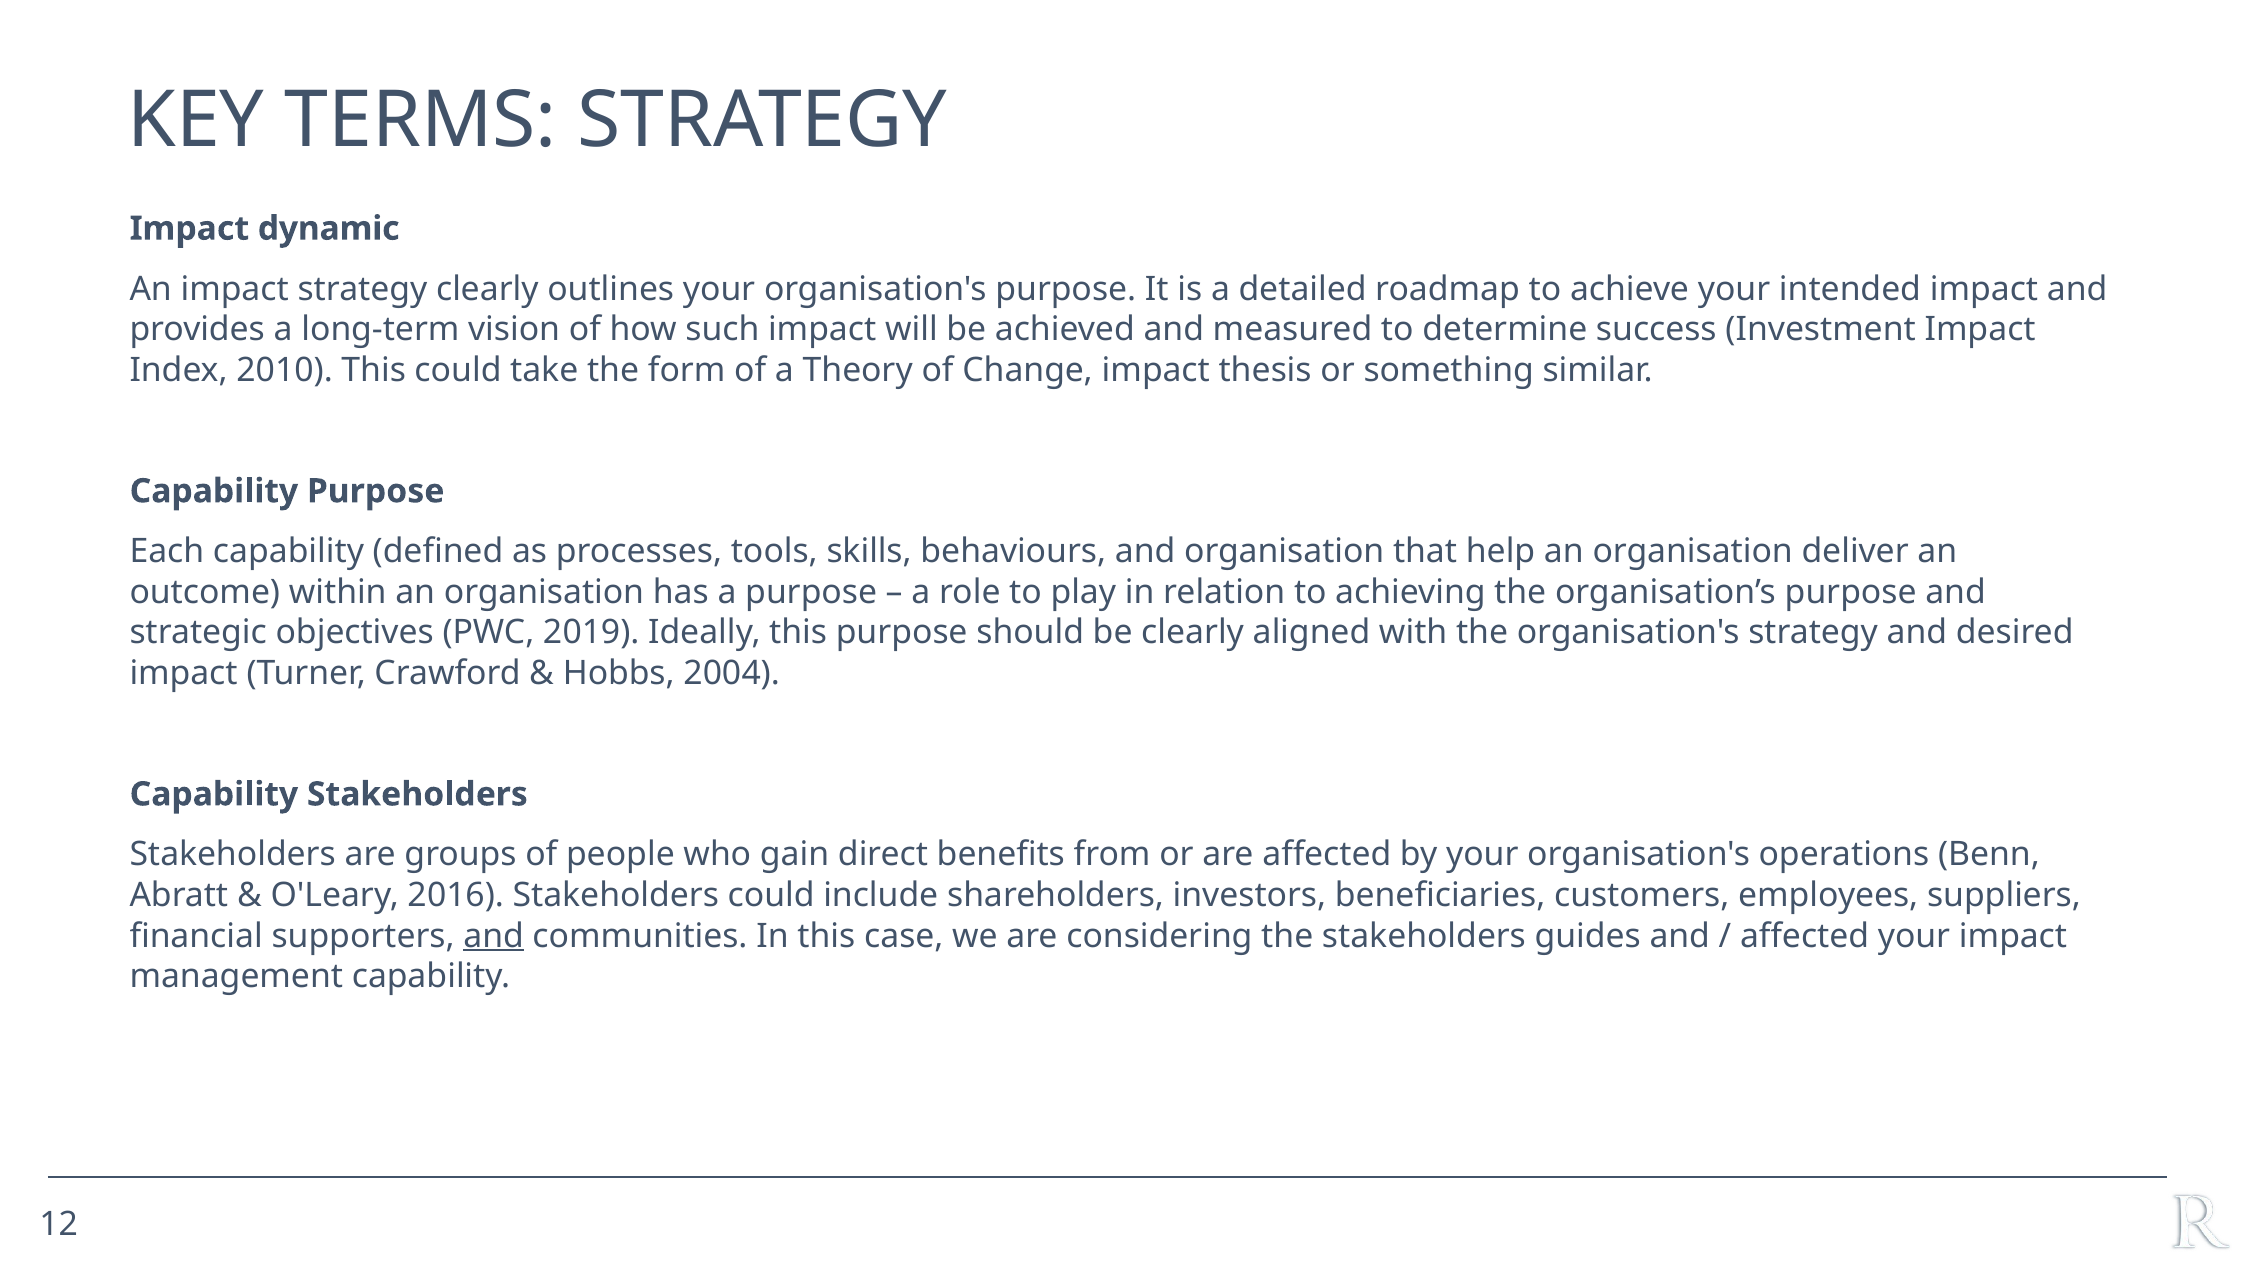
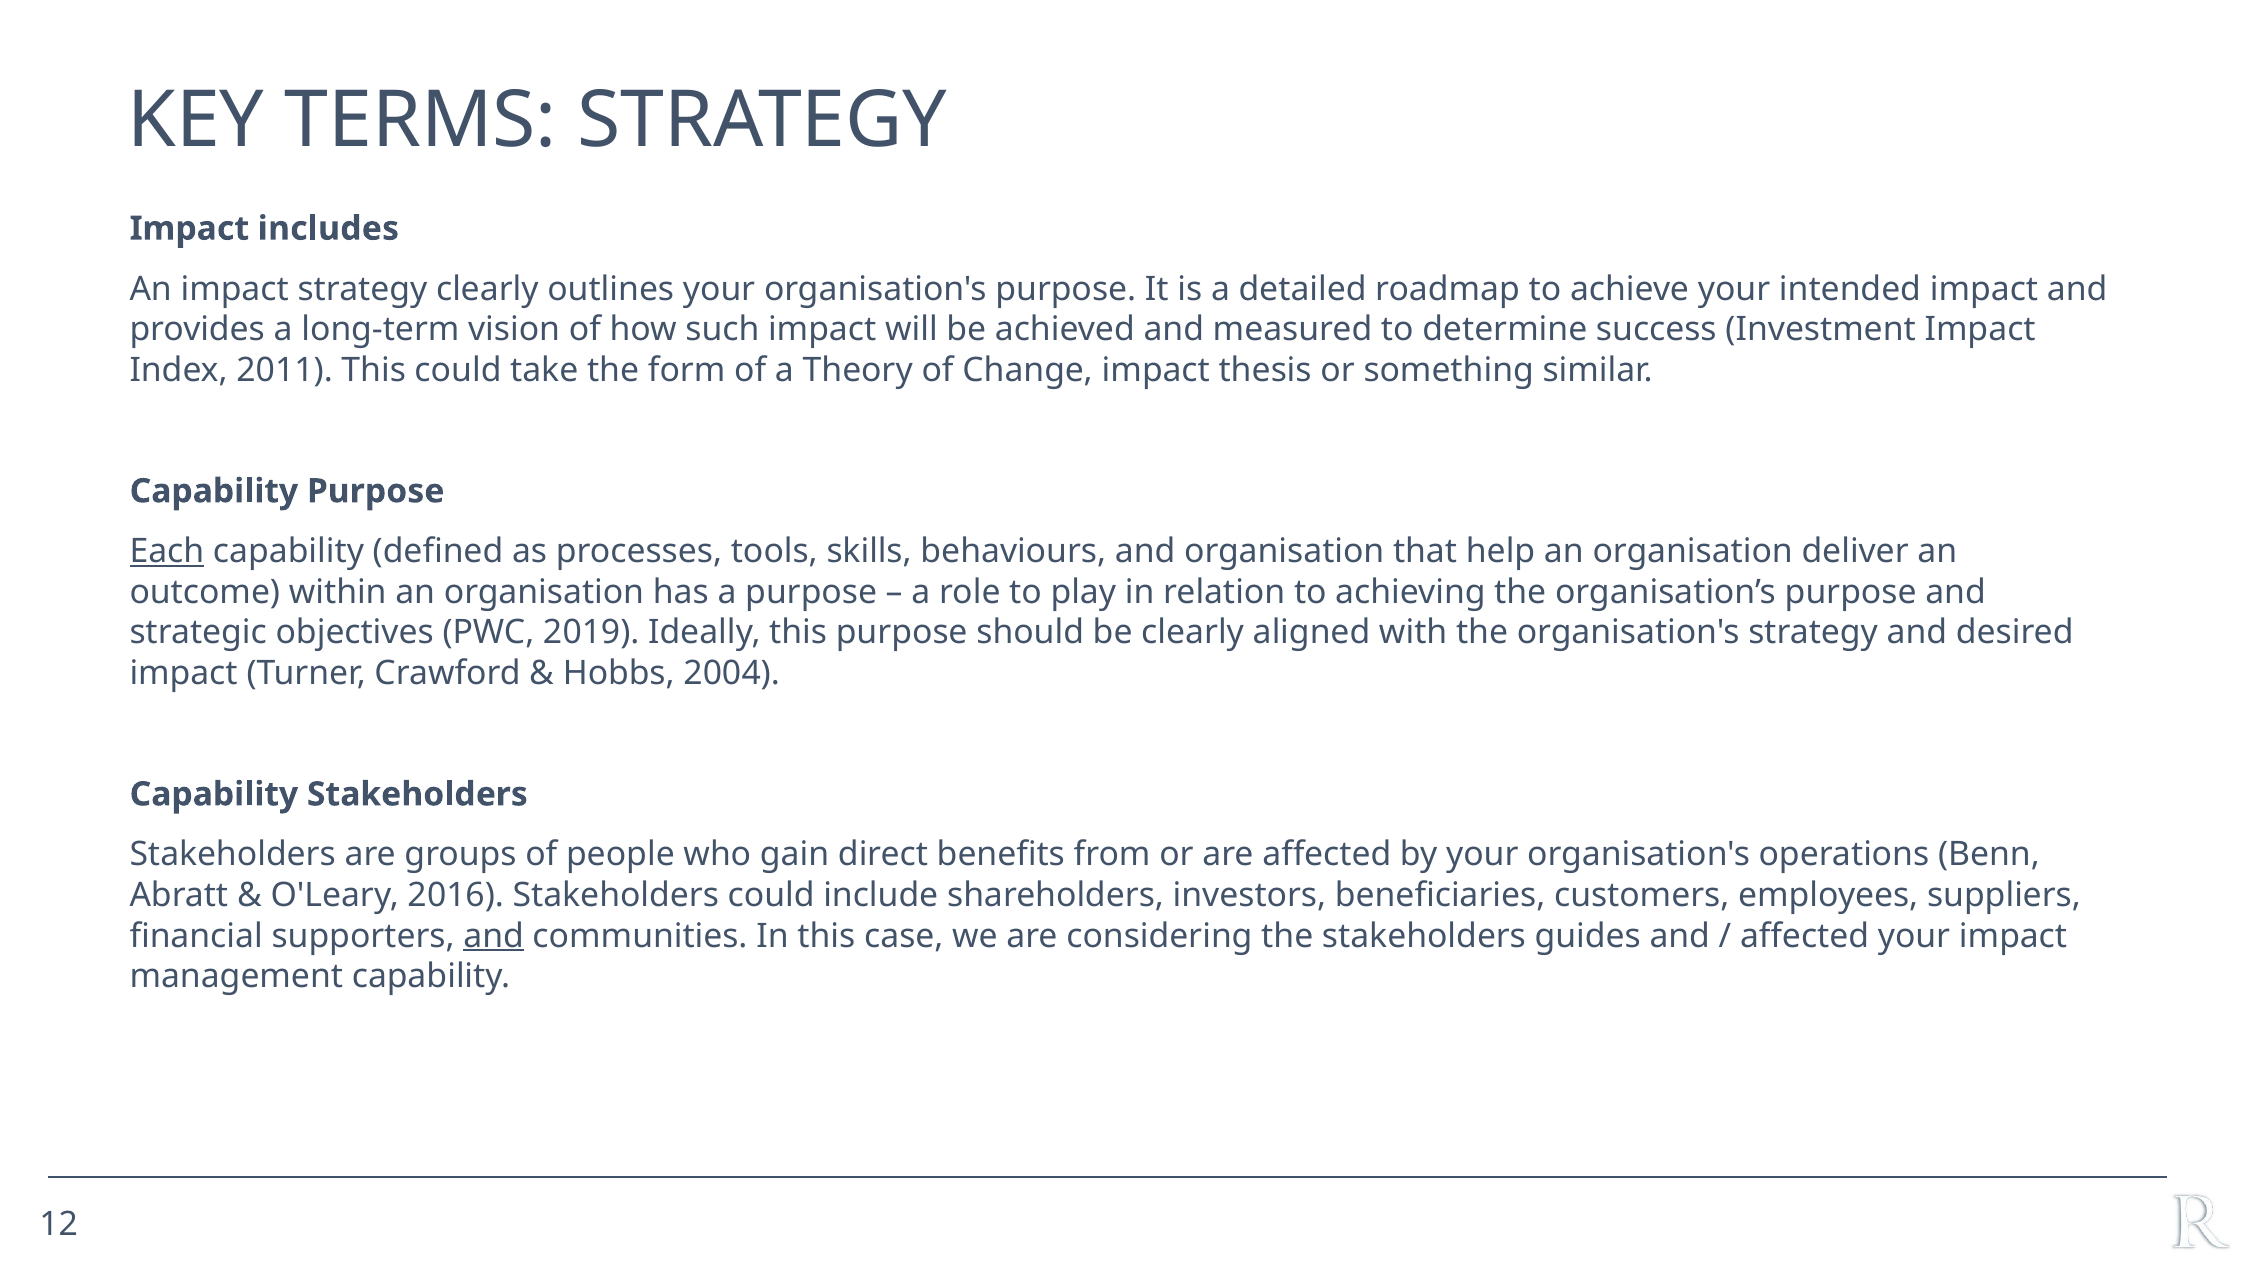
dynamic: dynamic -> includes
2010: 2010 -> 2011
Each underline: none -> present
